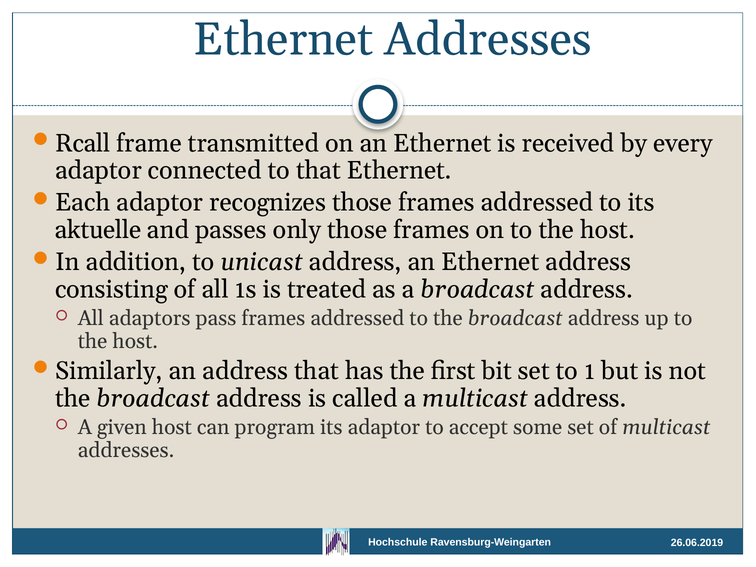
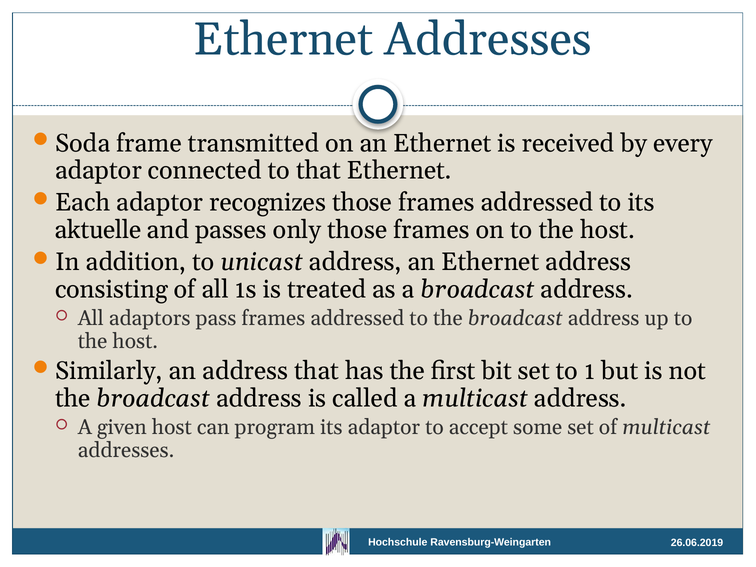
Rcall: Rcall -> Soda
